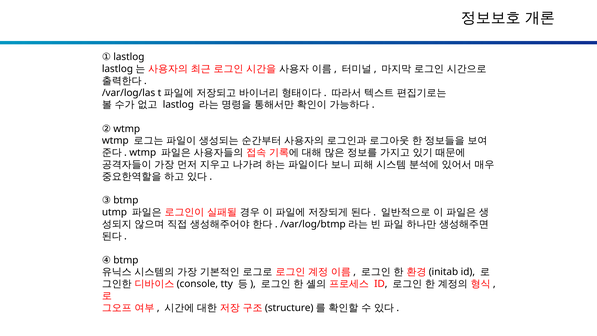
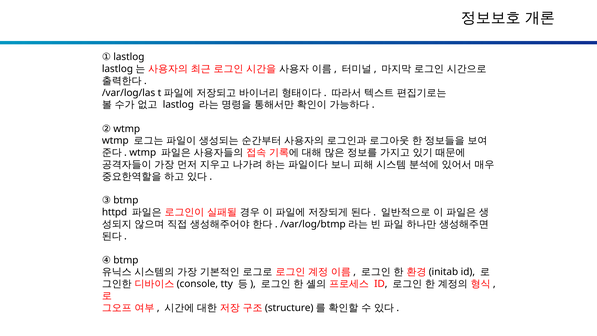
utmp: utmp -> httpd
